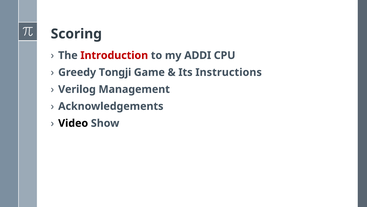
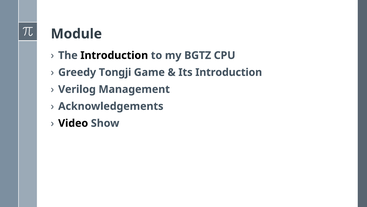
Scoring: Scoring -> Module
Introduction at (114, 55) colour: red -> black
ADDI: ADDI -> BGTZ
Its Instructions: Instructions -> Introduction
